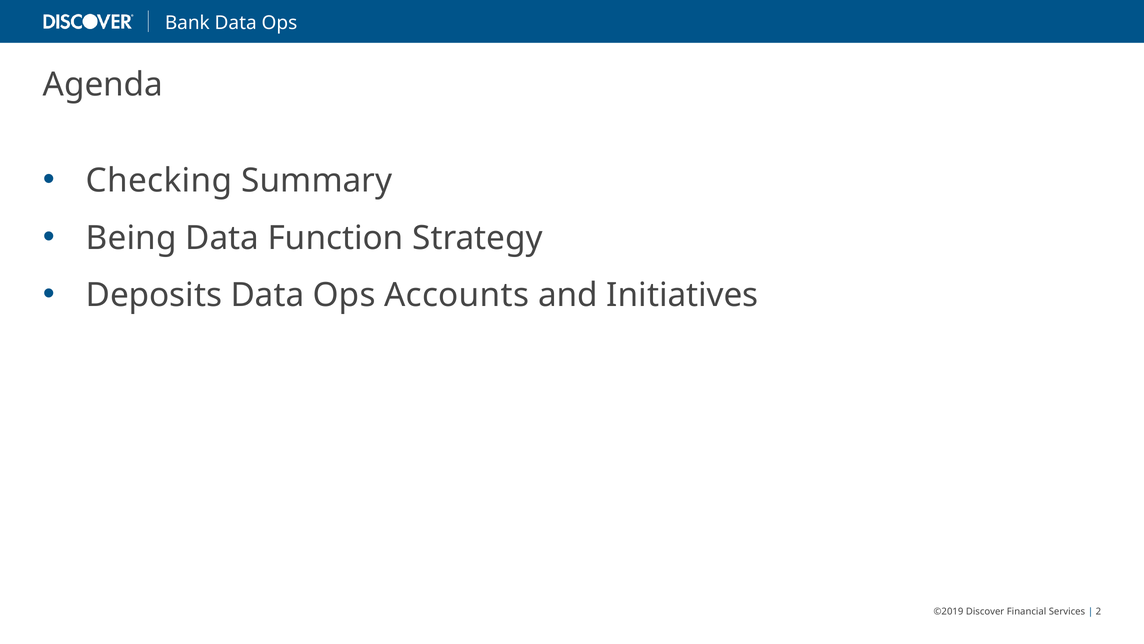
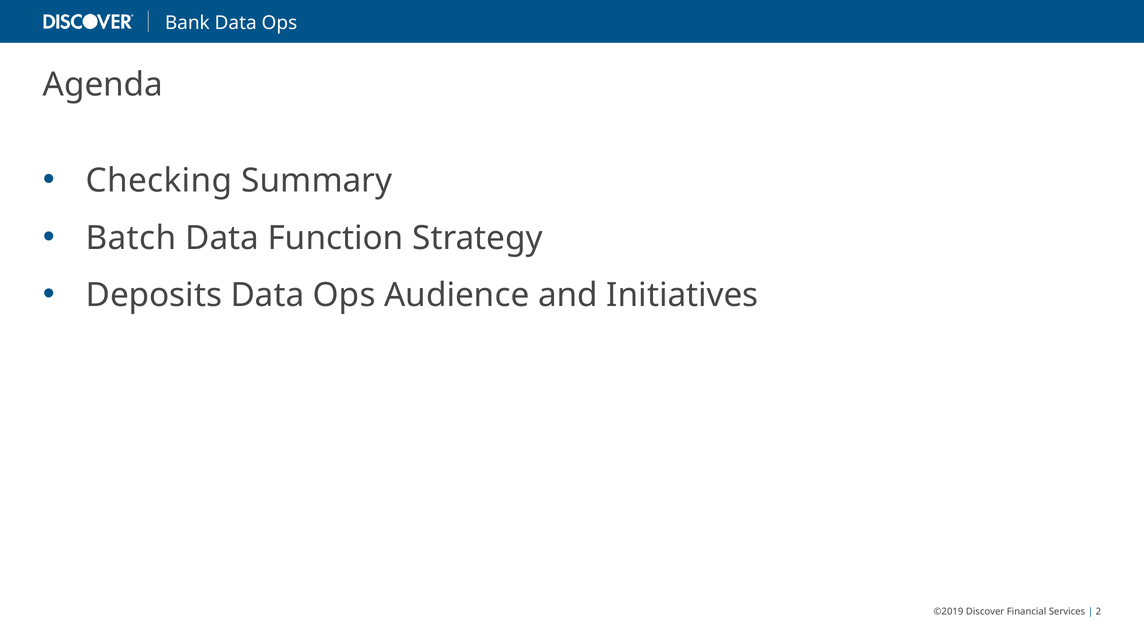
Being: Being -> Batch
Accounts: Accounts -> Audience
